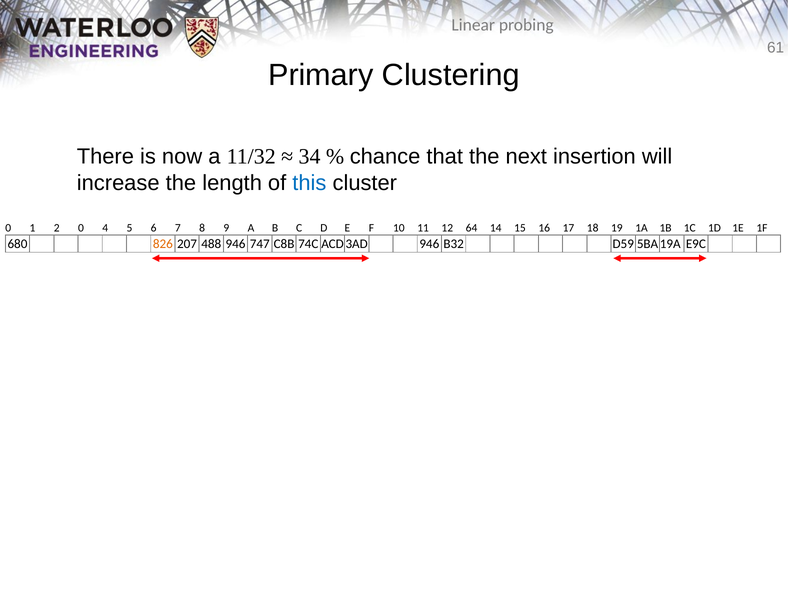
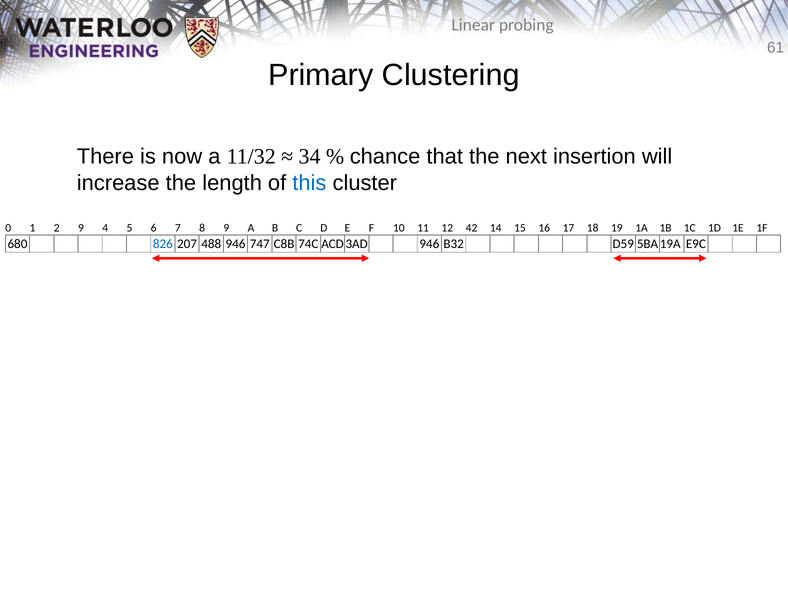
2 0: 0 -> 9
64: 64 -> 42
826 colour: orange -> blue
